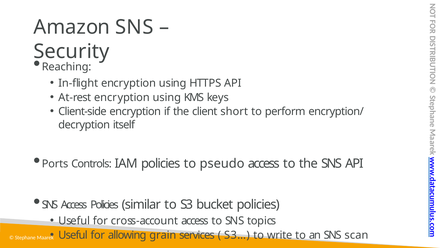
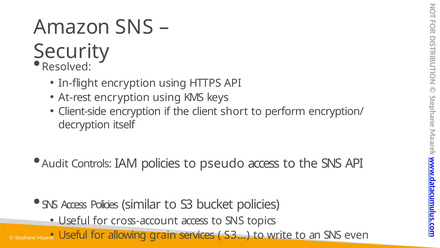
Reaching: Reaching -> Resolved
Ports: Ports -> Audit
scan: scan -> even
